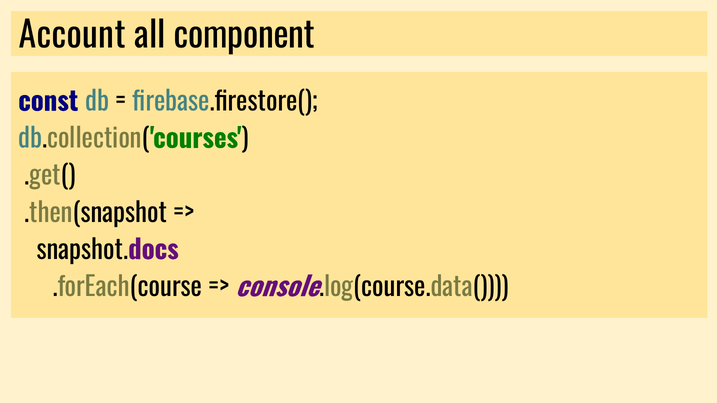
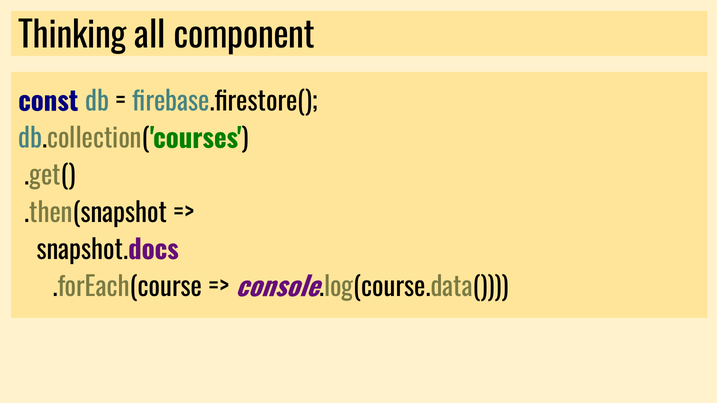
Account: Account -> Thinking
